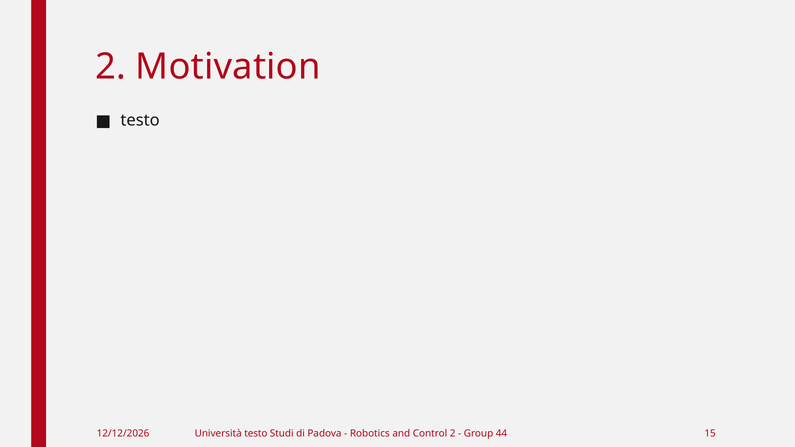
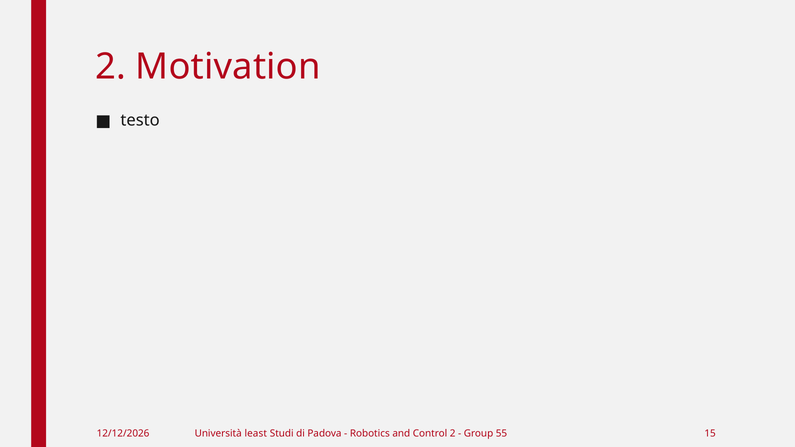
Università testo: testo -> least
44: 44 -> 55
